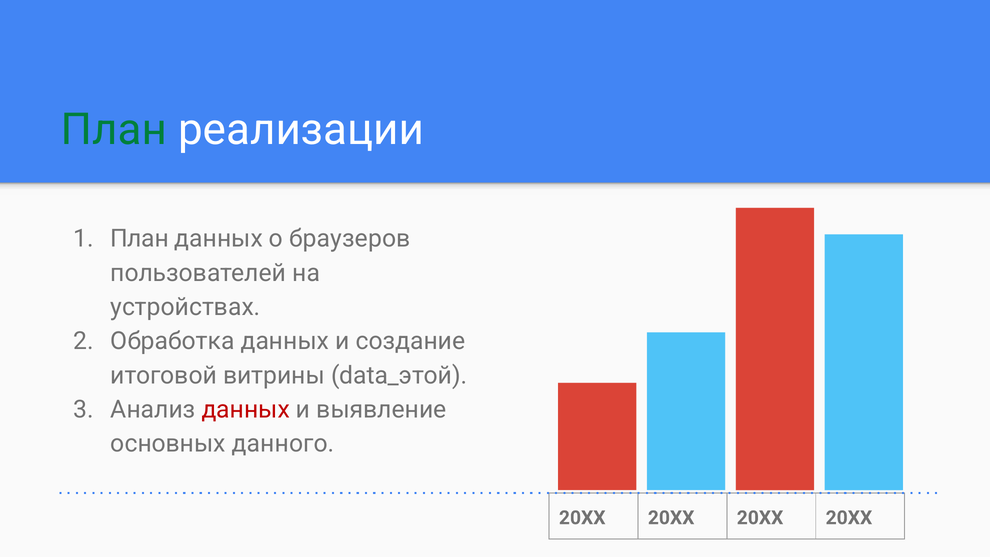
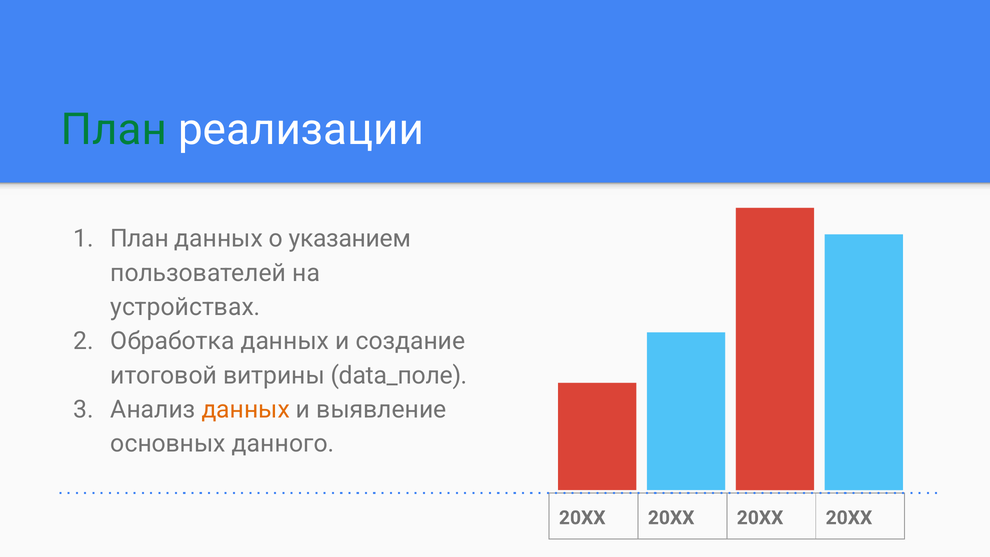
браузеров: браузеров -> указанием
data_этой: data_этой -> data_поле
данных at (246, 409) colour: red -> orange
